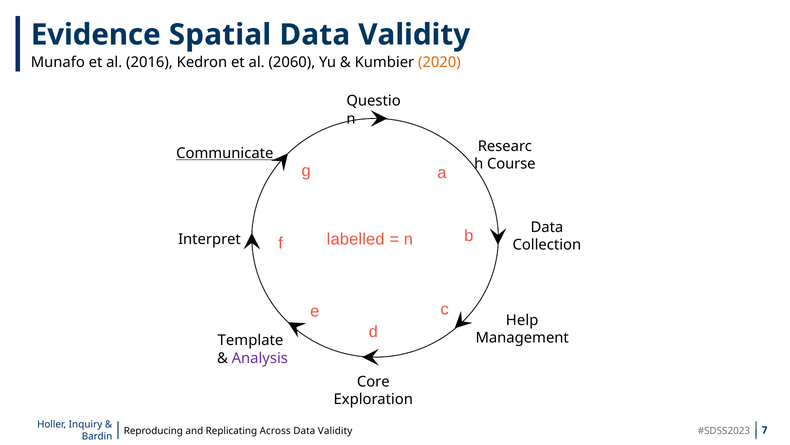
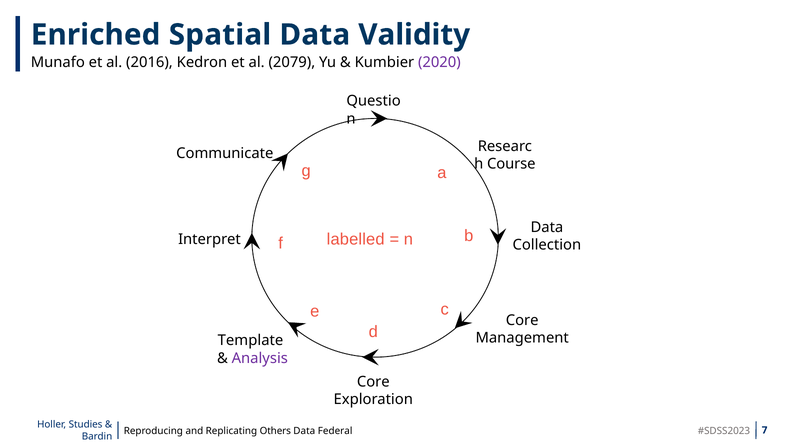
Evidence: Evidence -> Enriched
2060: 2060 -> 2079
2020 colour: orange -> purple
Communicate underline: present -> none
Help at (522, 320): Help -> Core
Inquiry: Inquiry -> Studies
Across: Across -> Others
Validity at (335, 430): Validity -> Federal
